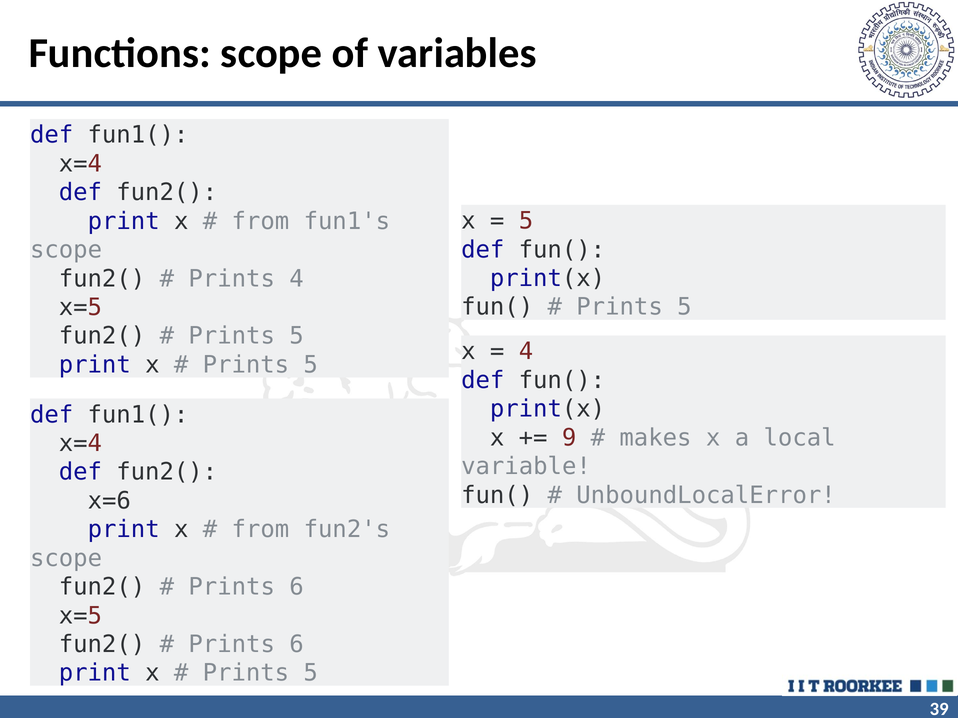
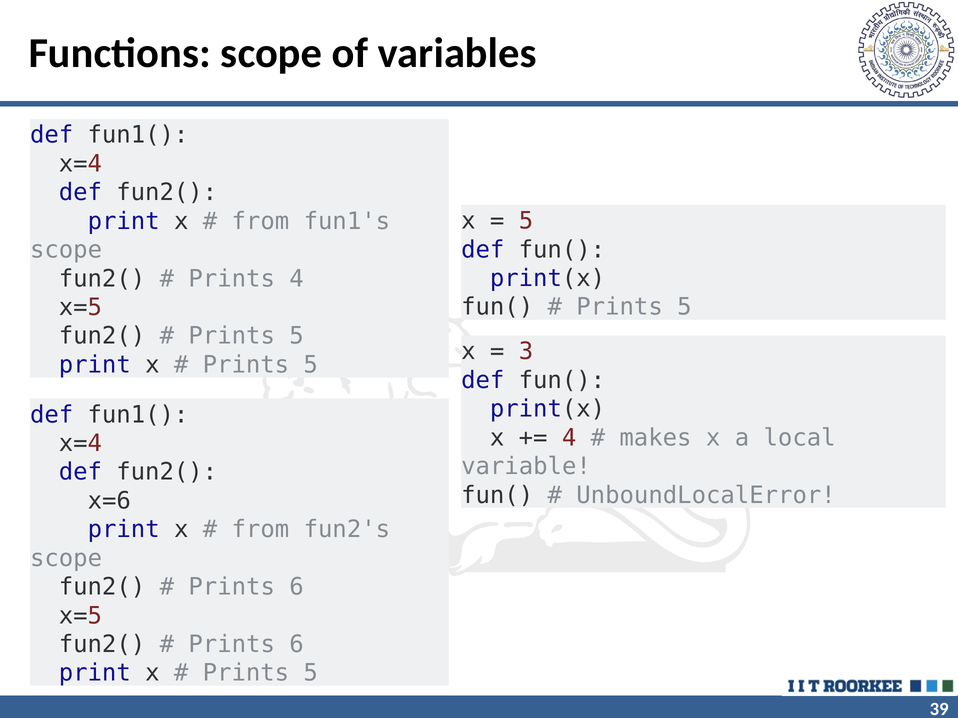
4 at (526, 352): 4 -> 3
9 at (569, 438): 9 -> 4
